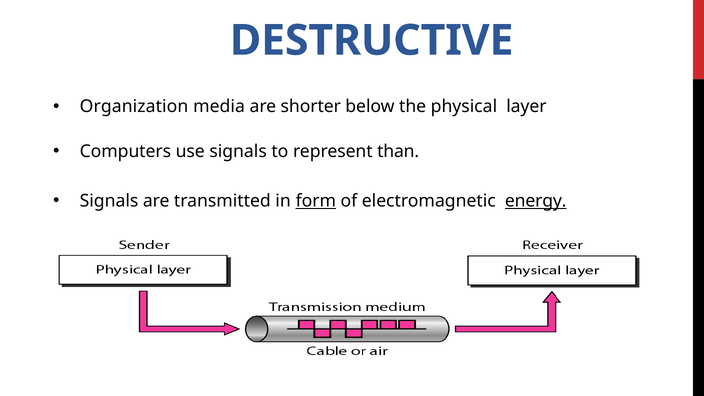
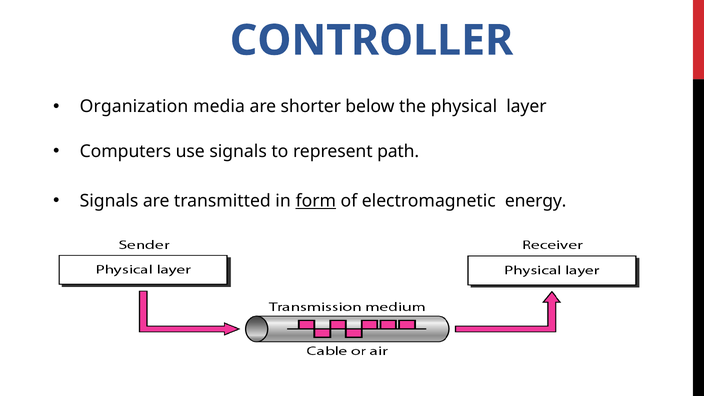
DESTRUCTIVE: DESTRUCTIVE -> CONTROLLER
than: than -> path
energy underline: present -> none
